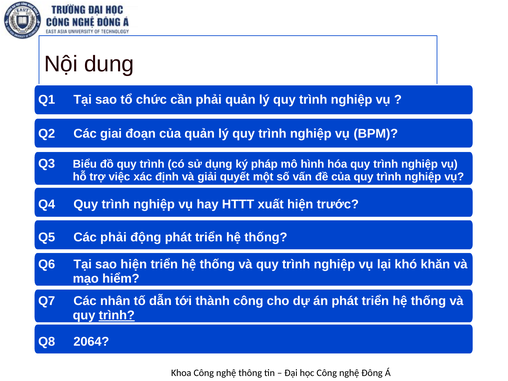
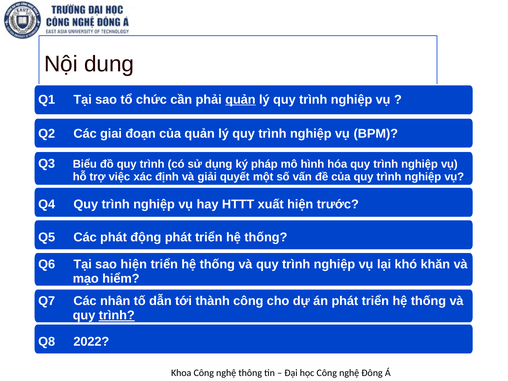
quản at (240, 100) underline: none -> present
Các phải: phải -> phát
2064: 2064 -> 2022
